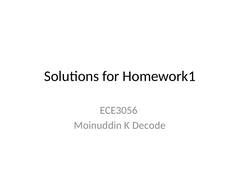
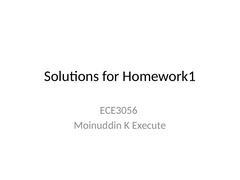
Decode: Decode -> Execute
